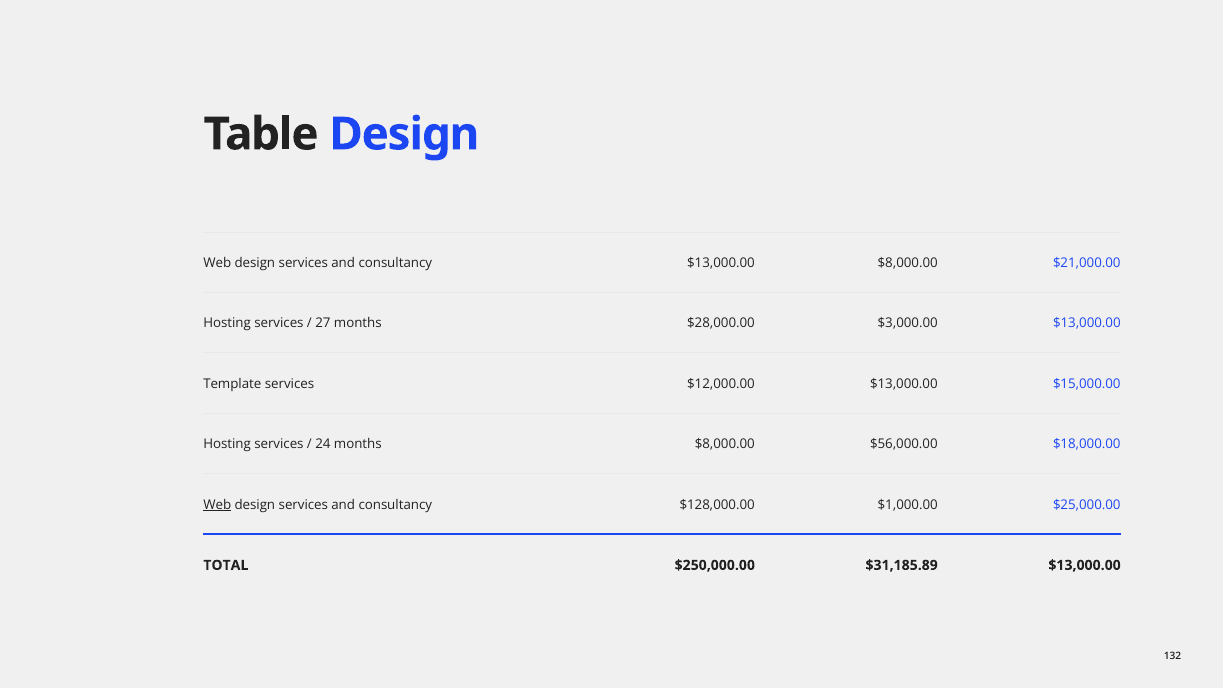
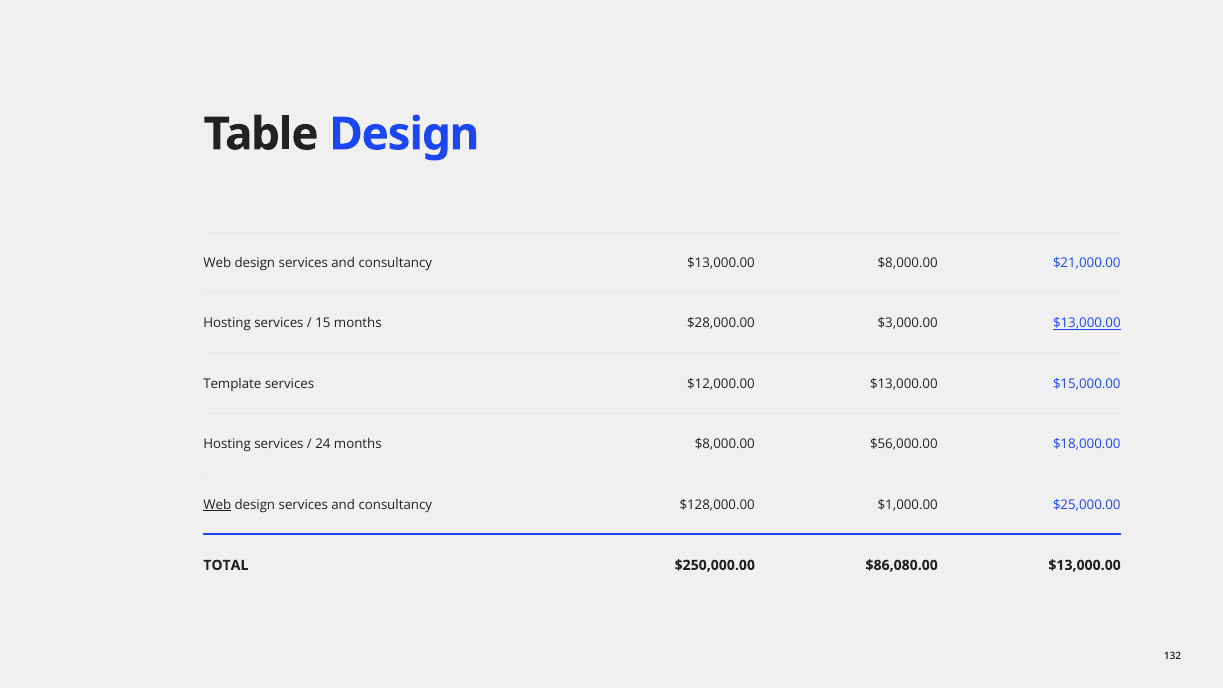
27: 27 -> 15
$13,000.00 at (1087, 323) underline: none -> present
$31,185.89: $31,185.89 -> $86,080.00
